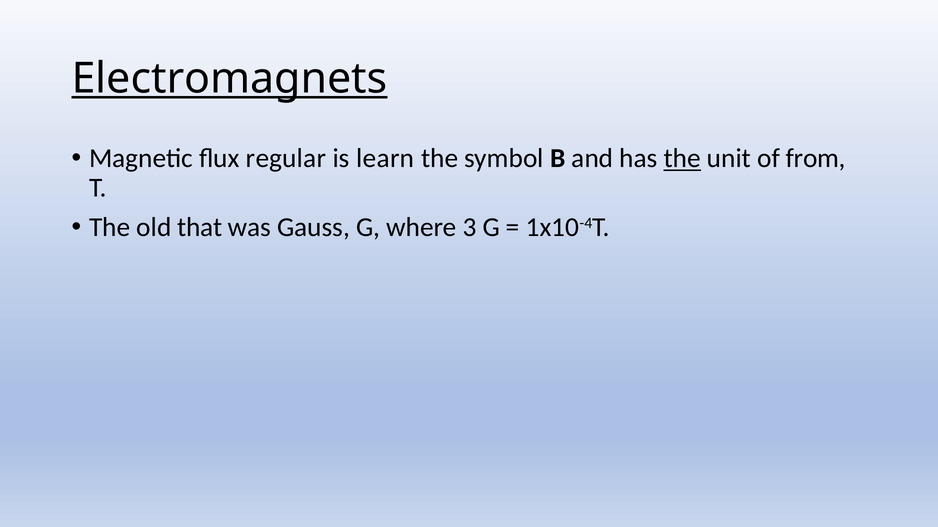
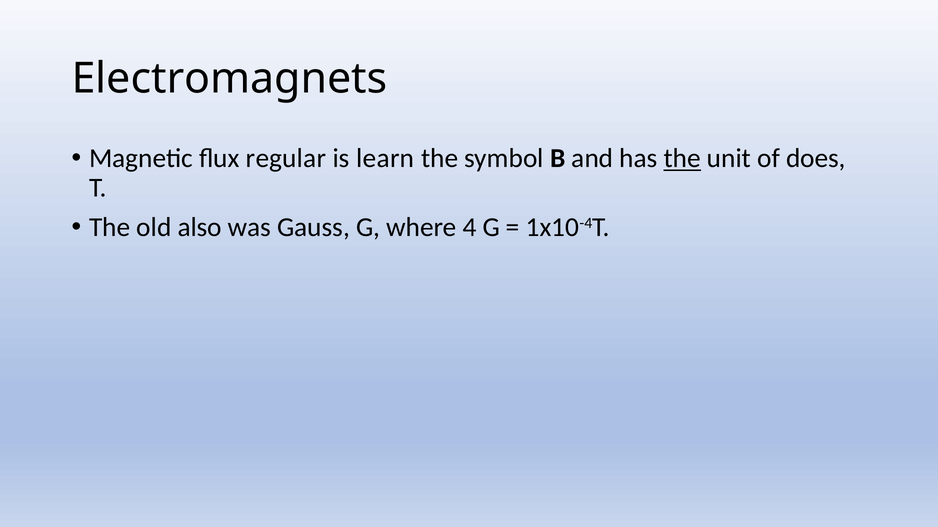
Electromagnets underline: present -> none
from: from -> does
that: that -> also
3: 3 -> 4
